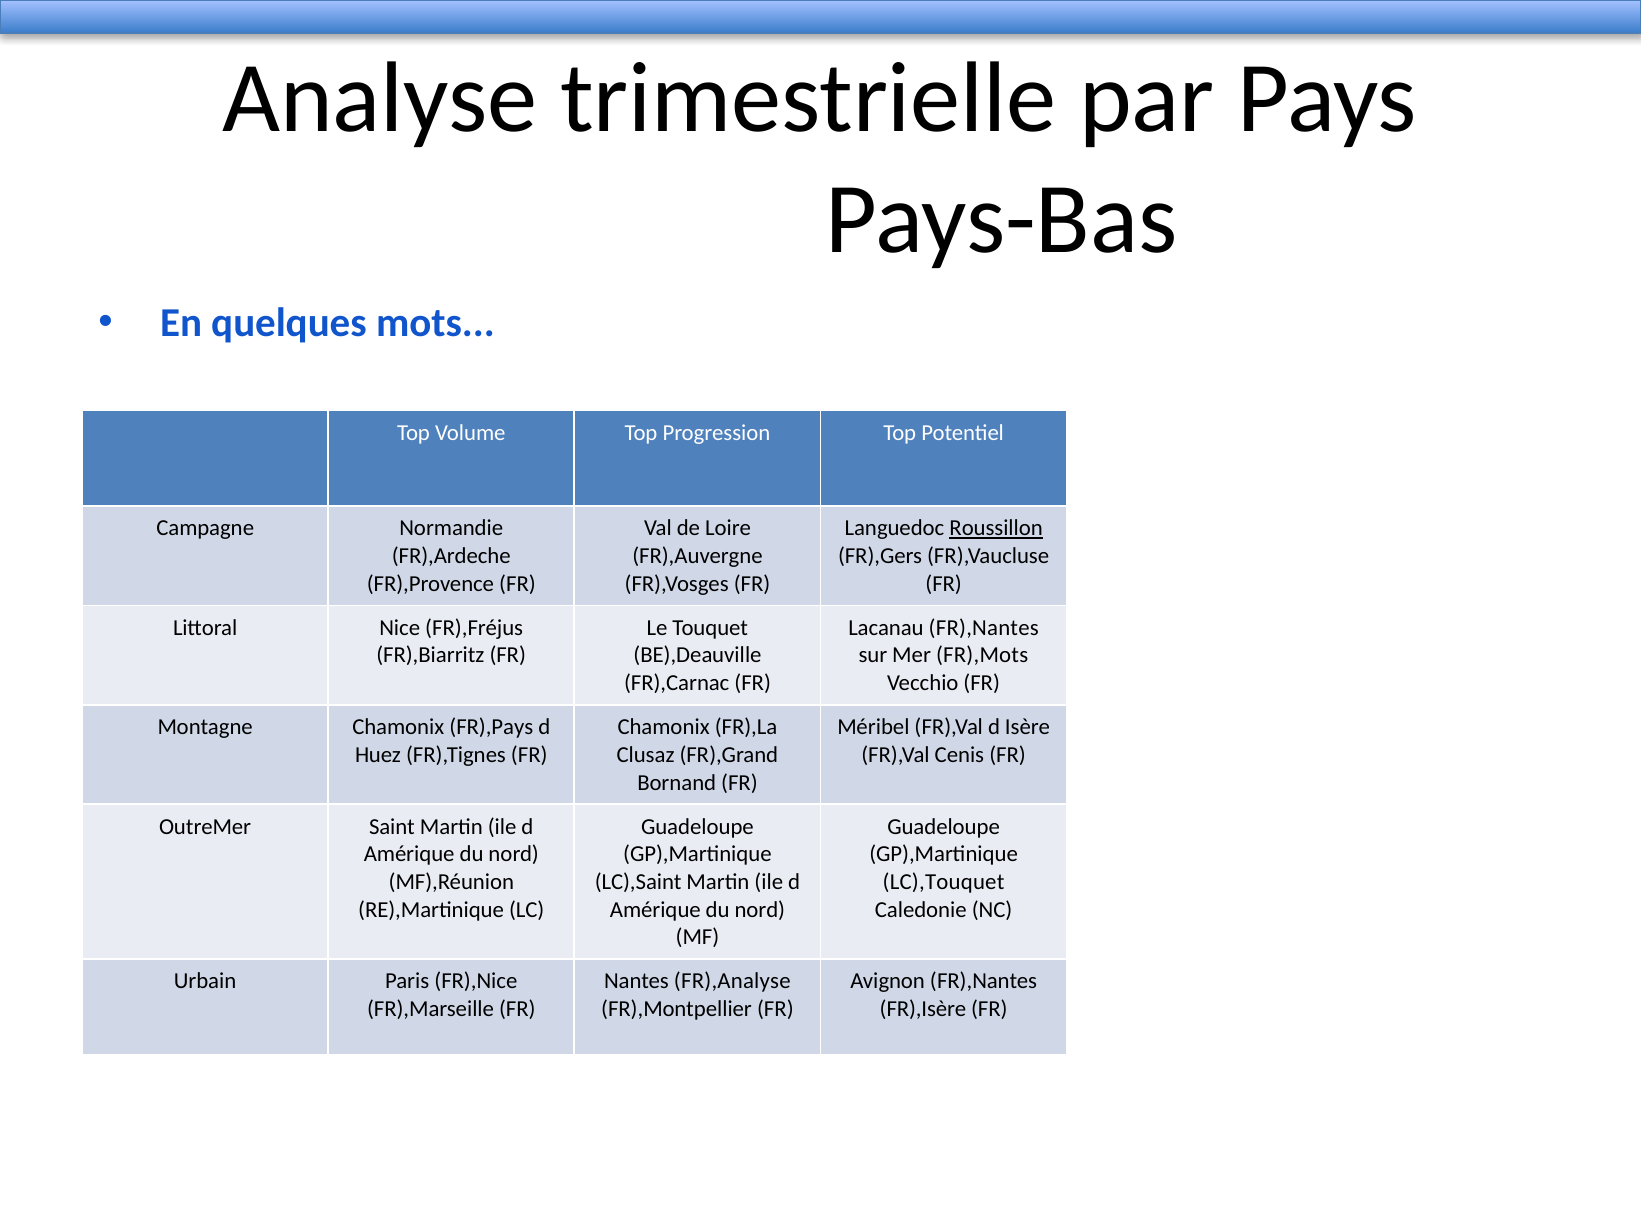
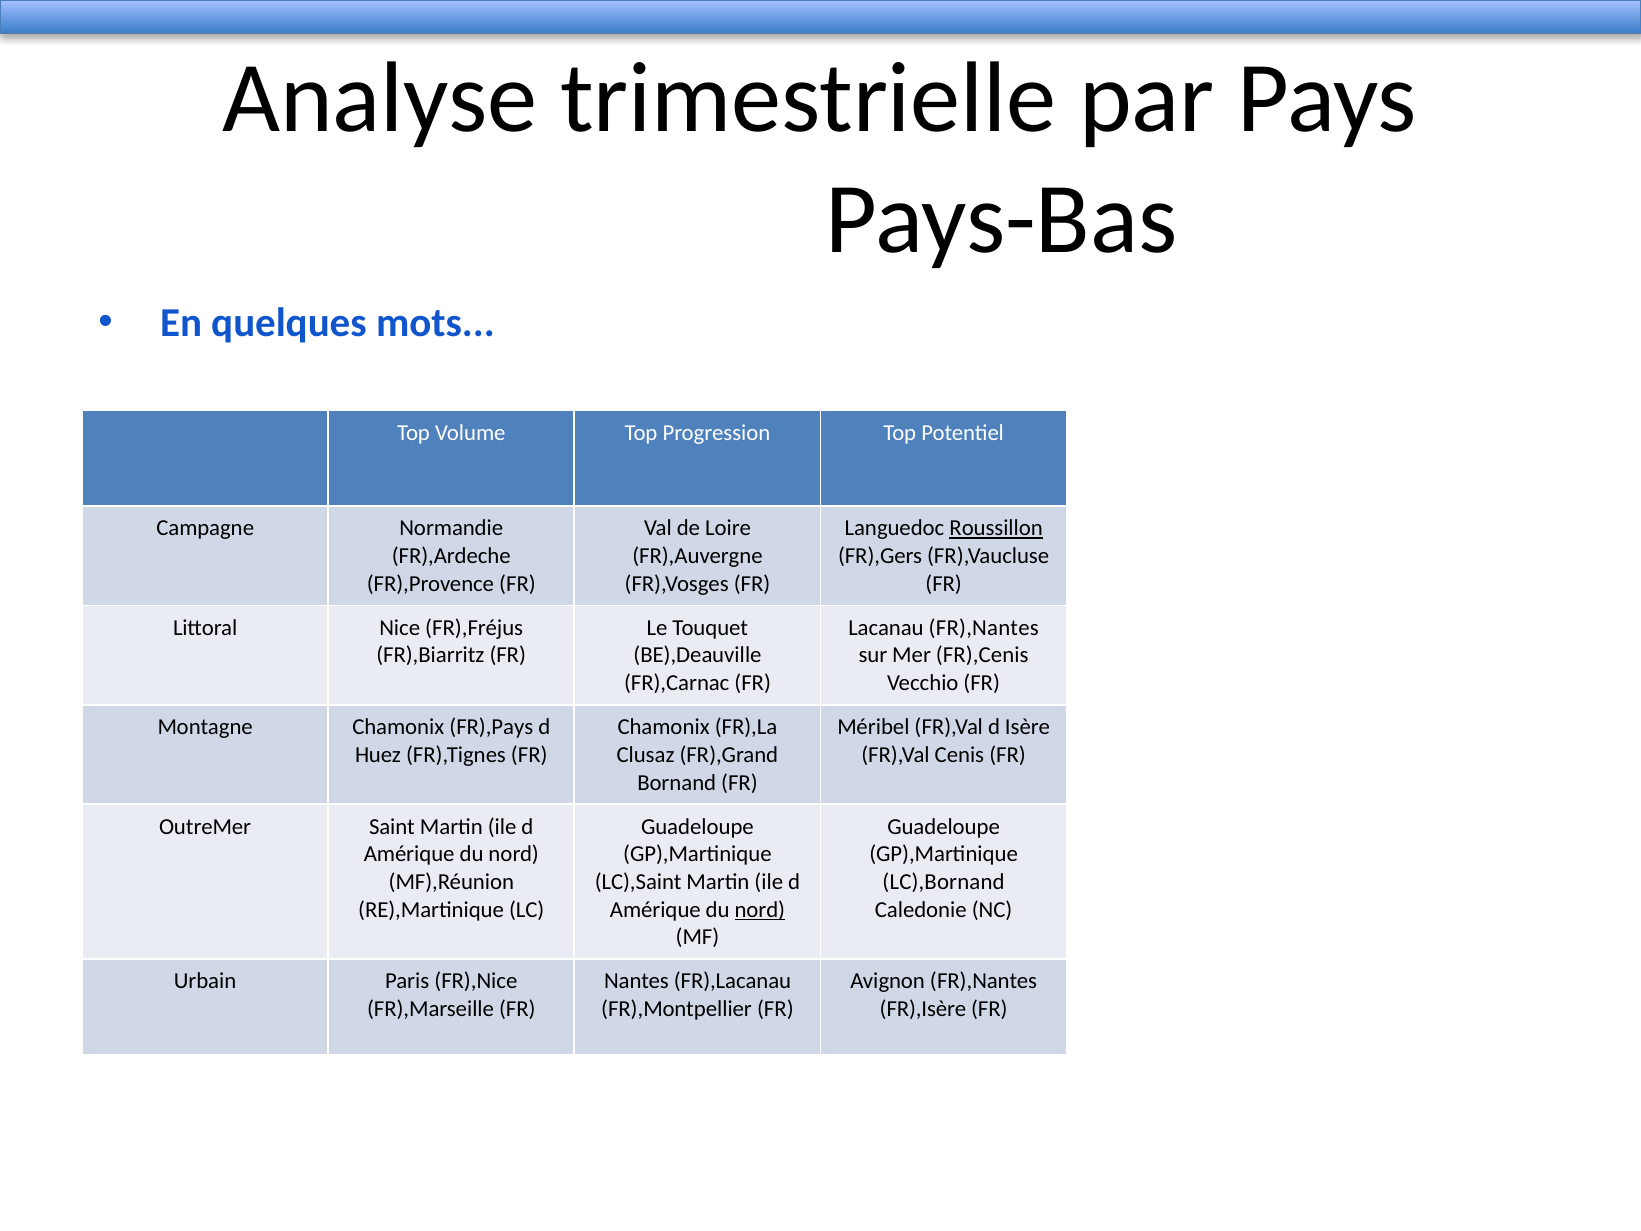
FR),Mots: FR),Mots -> FR),Cenis
LC),Touquet: LC),Touquet -> LC),Bornand
nord at (760, 909) underline: none -> present
FR),Analyse: FR),Analyse -> FR),Lacanau
